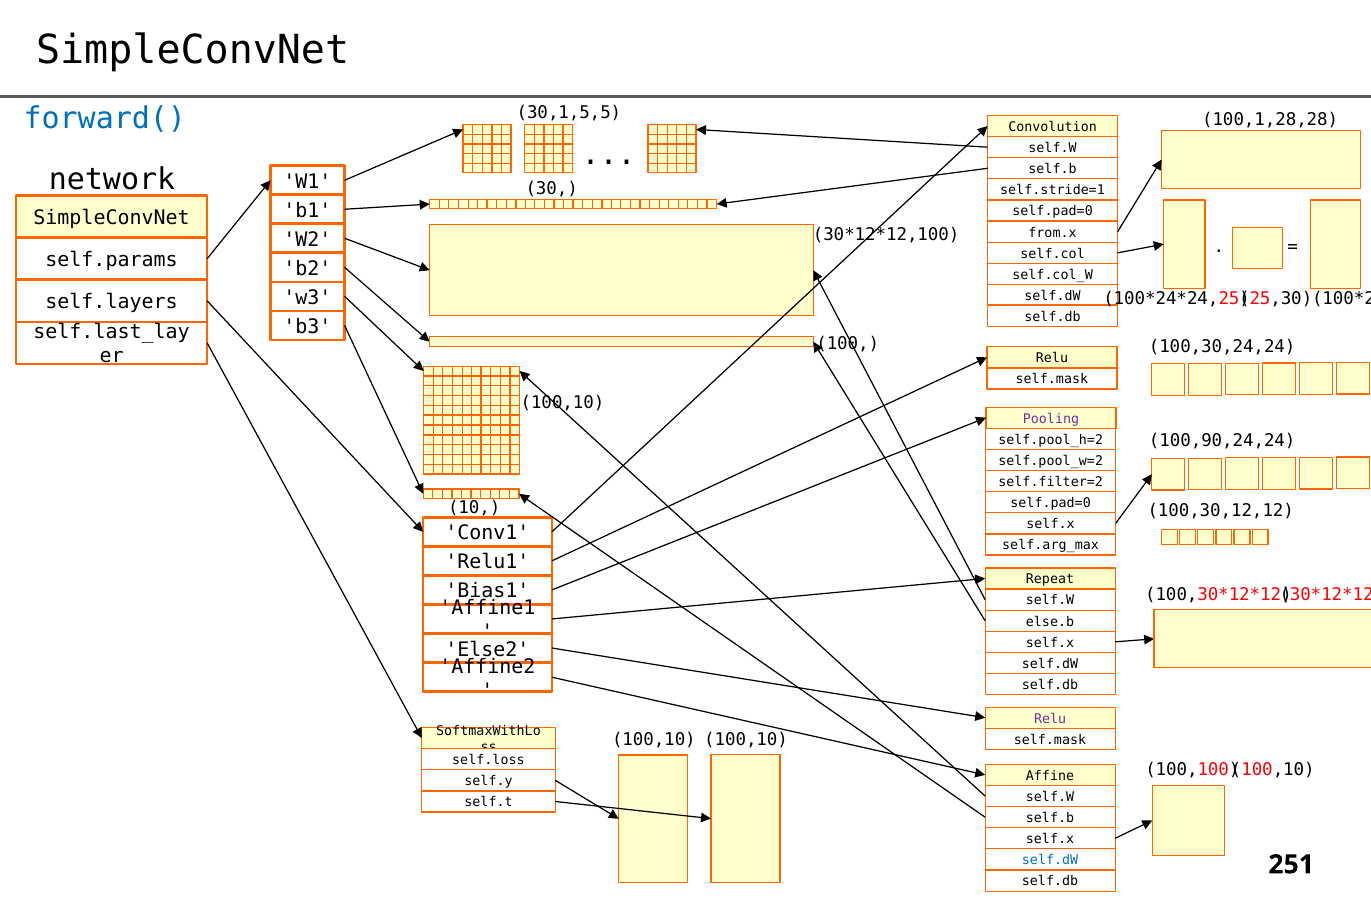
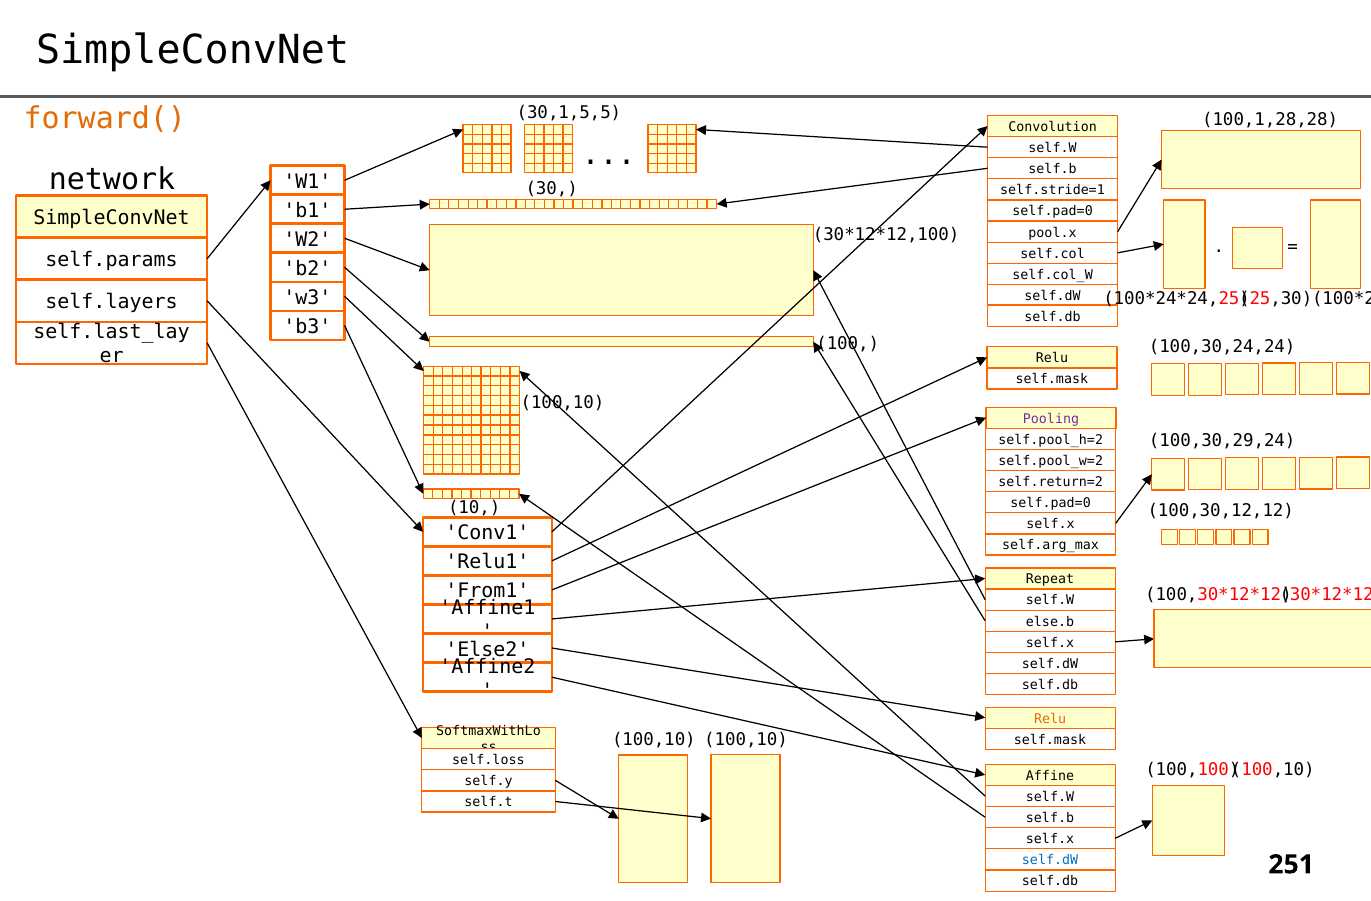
forward( colour: blue -> orange
from.x: from.x -> pool.x
100,90,24,24: 100,90,24,24 -> 100,30,29,24
self.filter=2: self.filter=2 -> self.return=2
Bias1: Bias1 -> From1
Relu at (1050, 718) colour: purple -> orange
